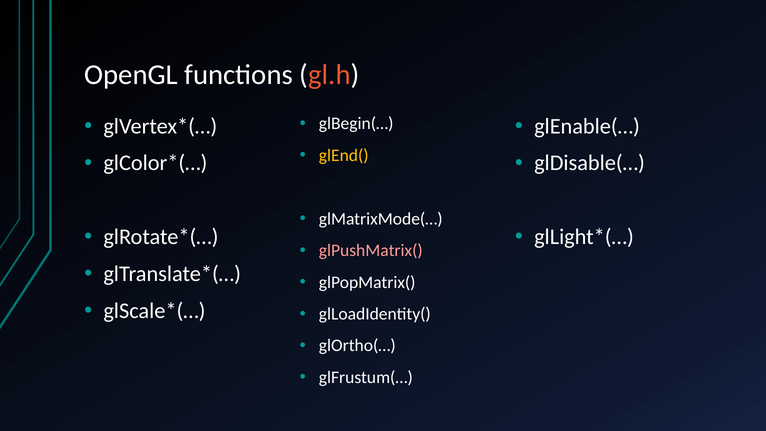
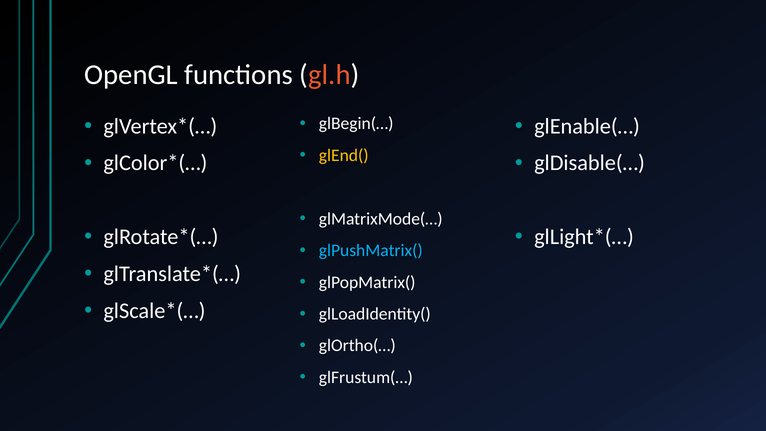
glPushMatrix( colour: pink -> light blue
